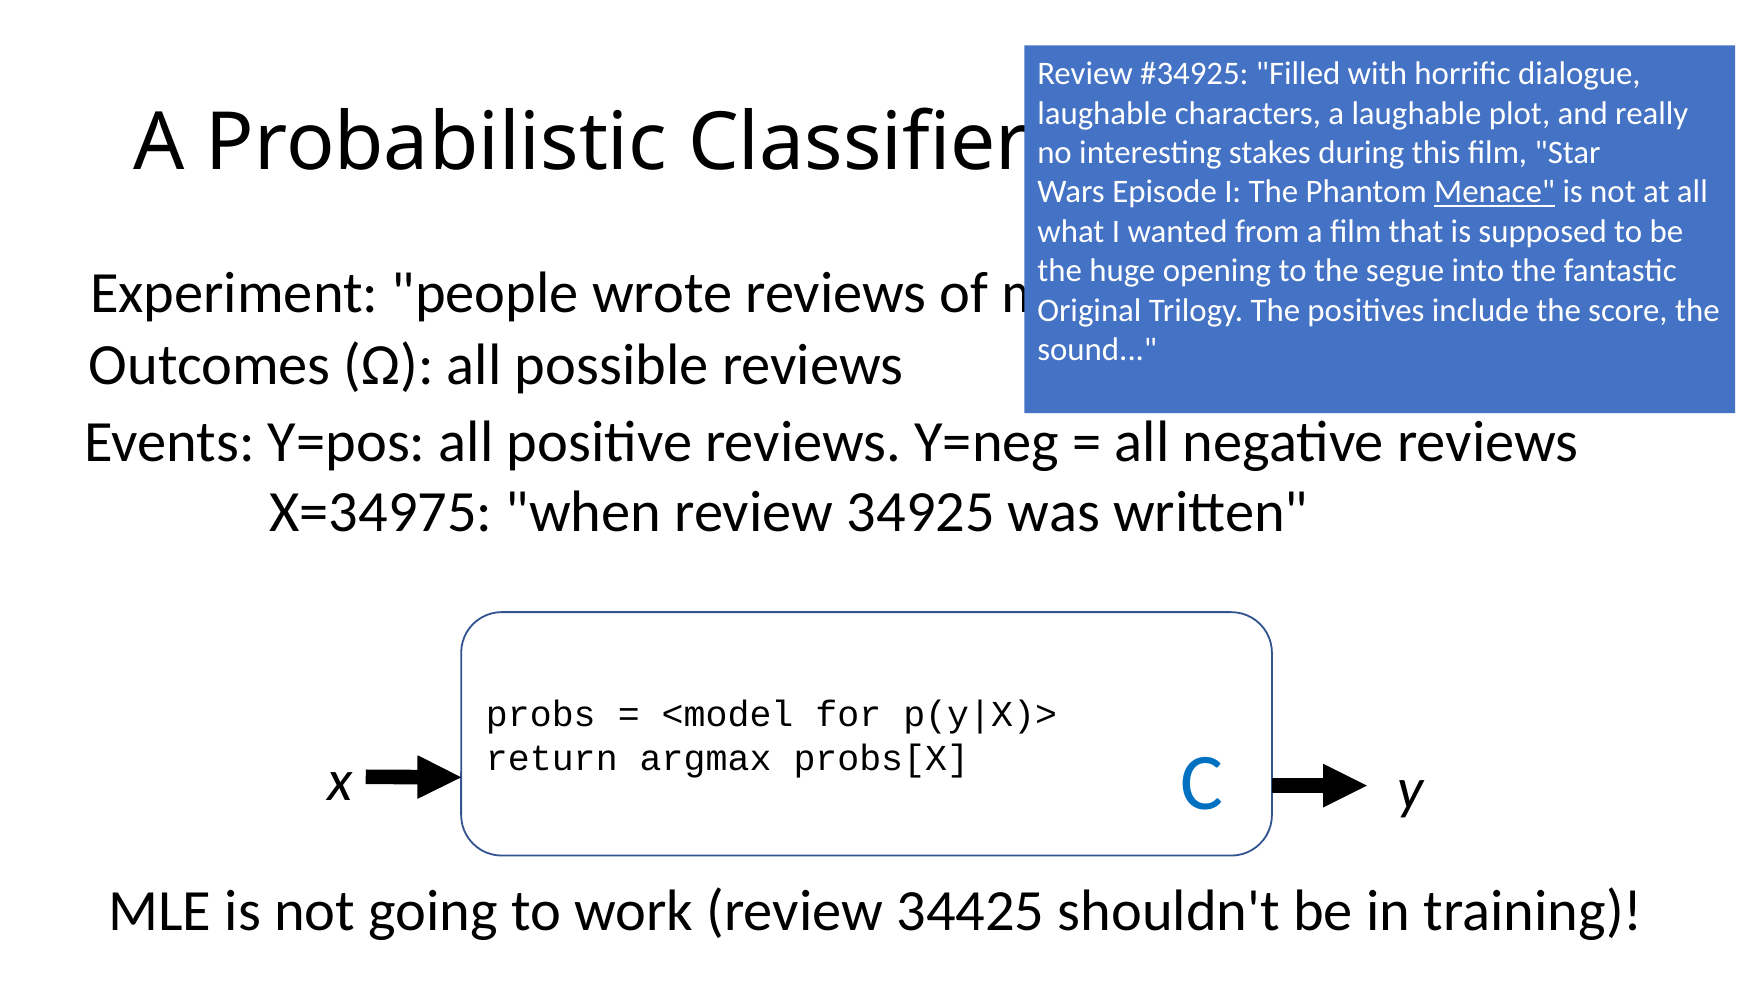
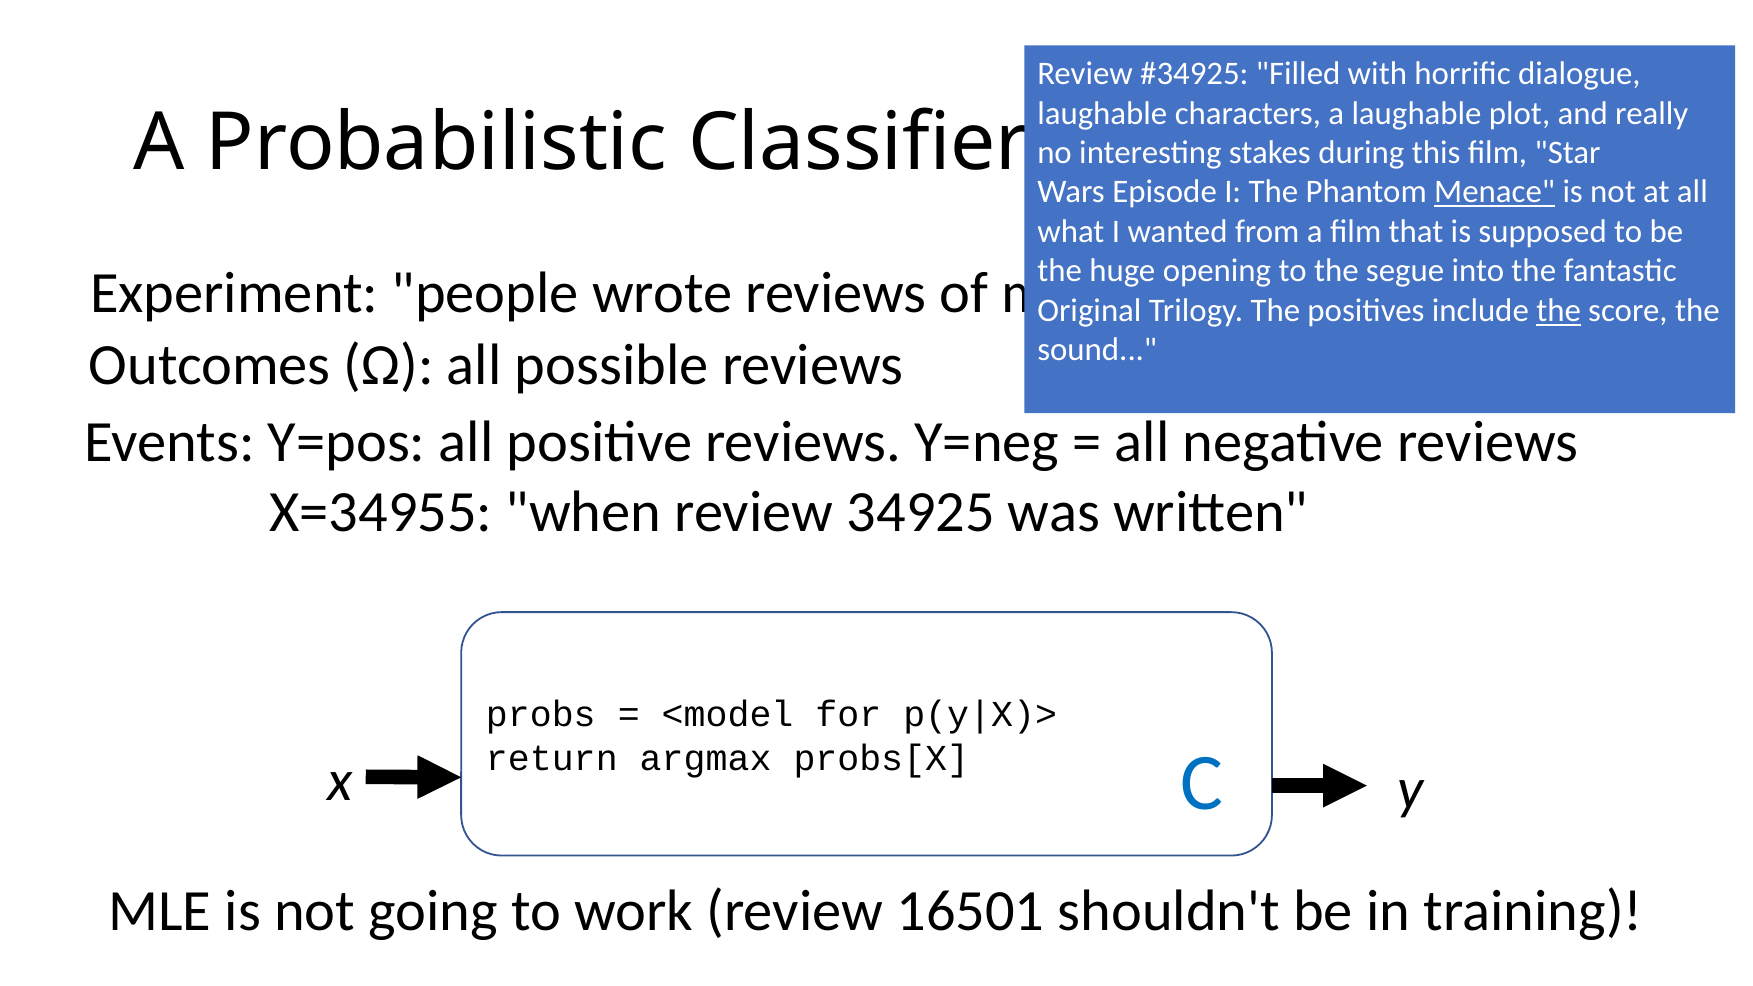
the at (1559, 310) underline: none -> present
X=34975: X=34975 -> X=34955
34425: 34425 -> 16501
